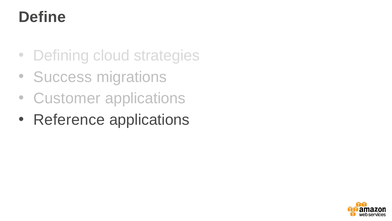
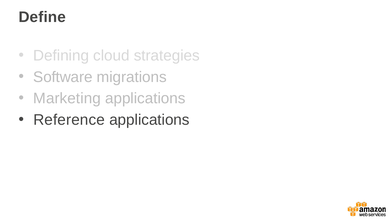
Success: Success -> Software
Customer: Customer -> Marketing
